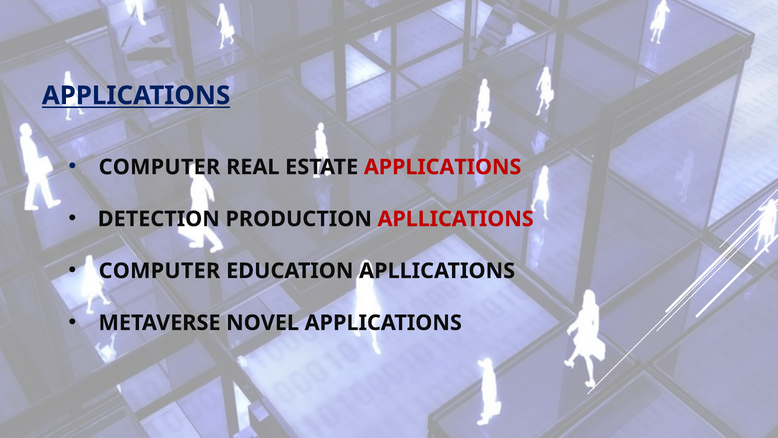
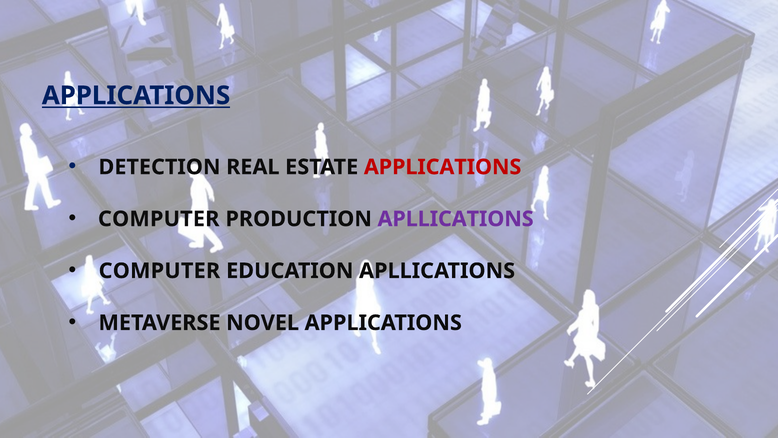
COMPUTER at (159, 167): COMPUTER -> DETECTION
DETECTION at (159, 219): DETECTION -> COMPUTER
APLLICATIONS at (456, 219) colour: red -> purple
